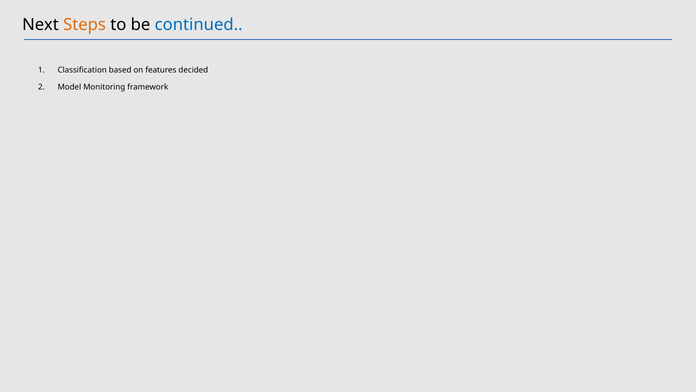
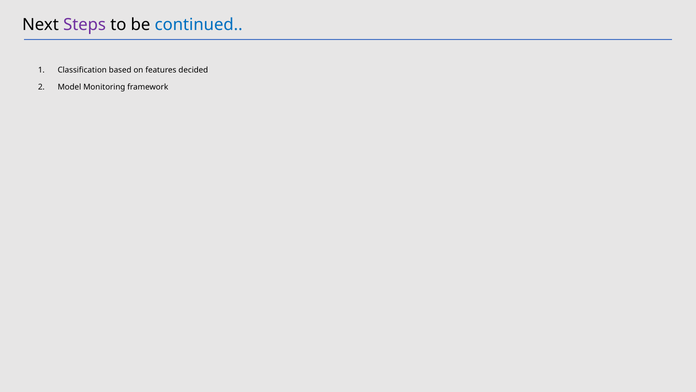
Steps colour: orange -> purple
